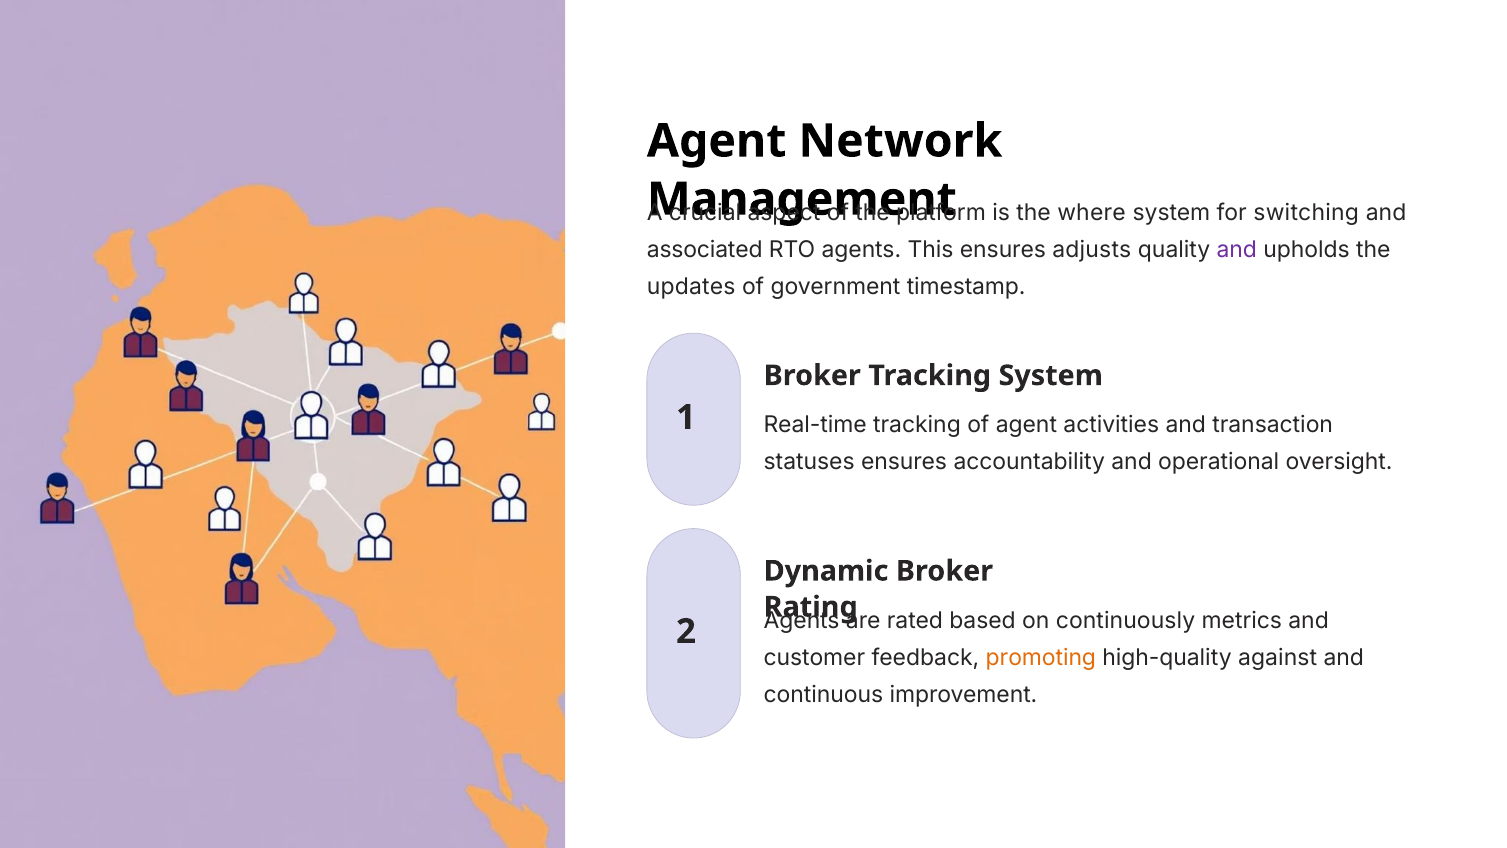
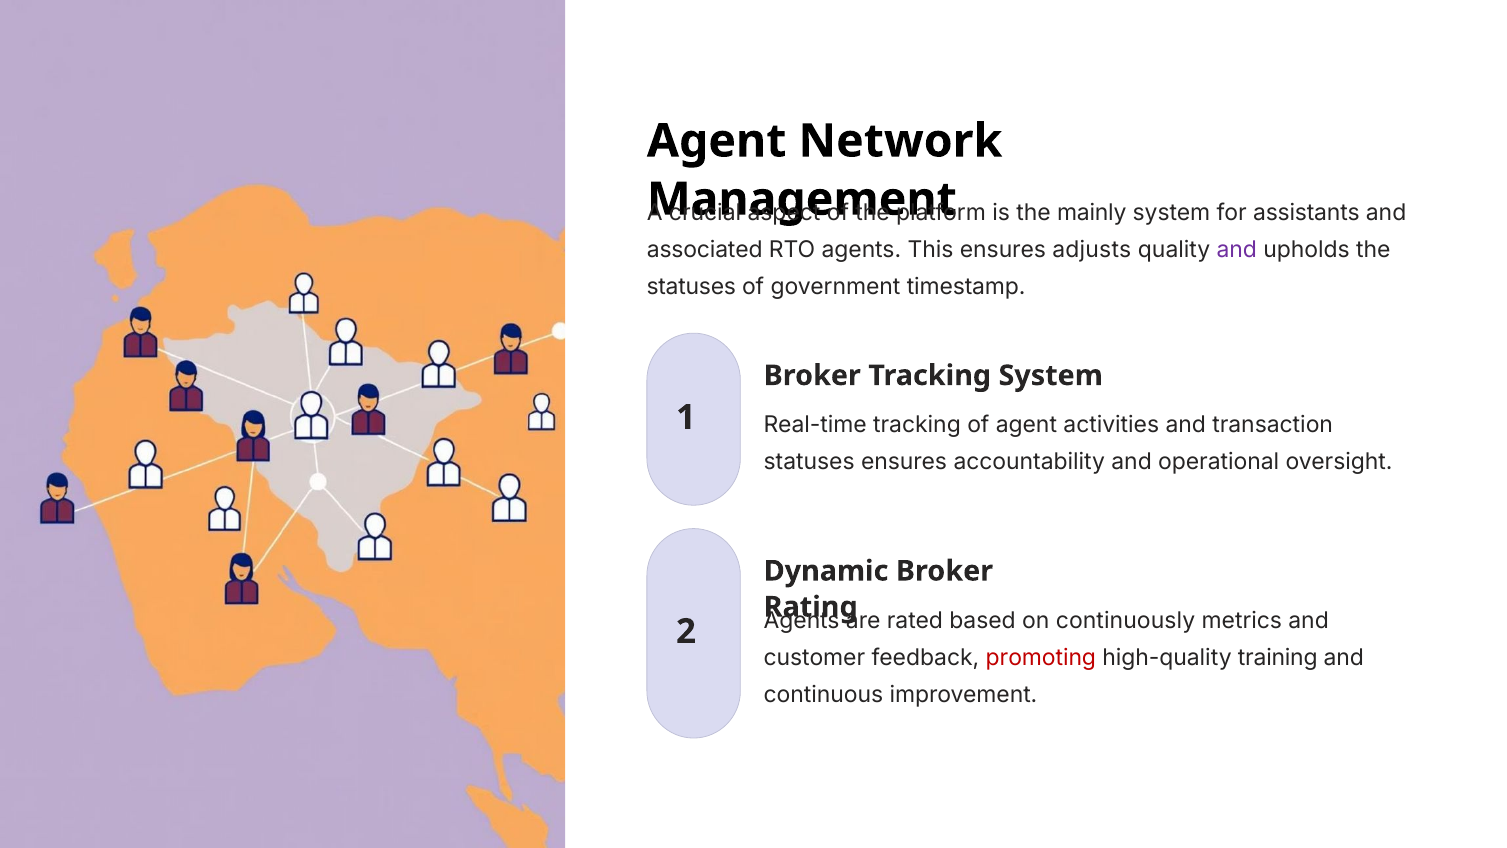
where: where -> mainly
switching: switching -> assistants
updates at (691, 287): updates -> statuses
promoting colour: orange -> red
against: against -> training
